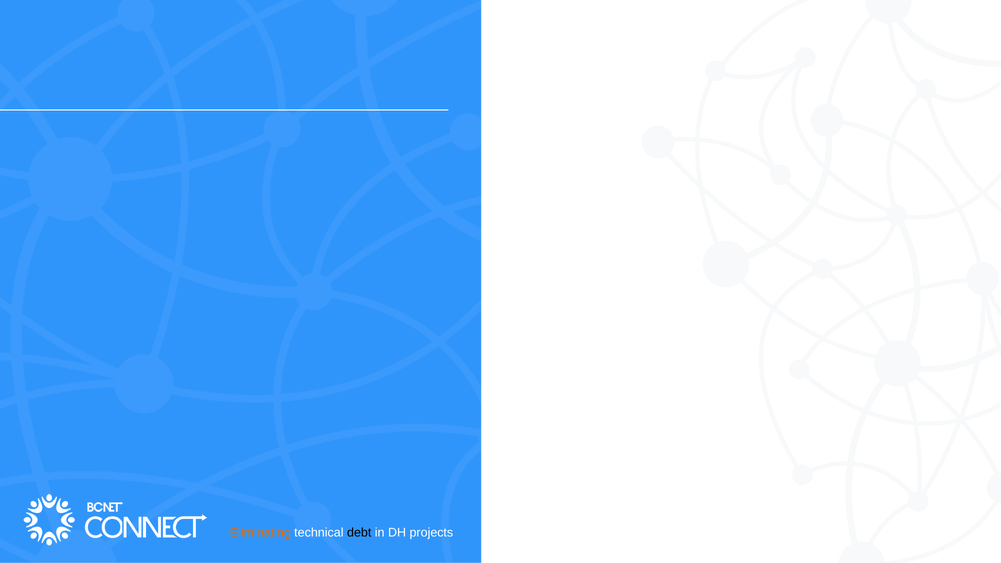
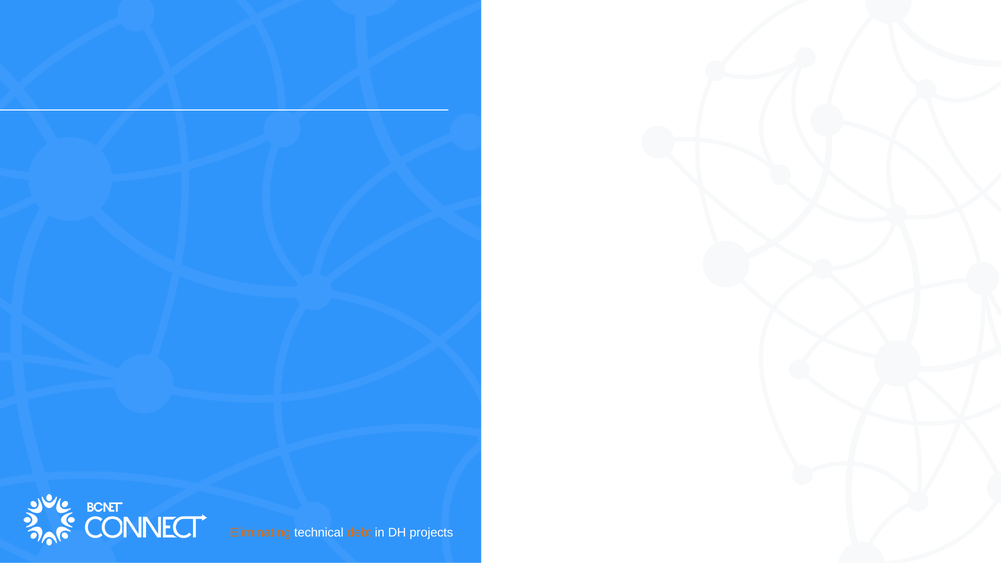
debt colour: black -> orange
